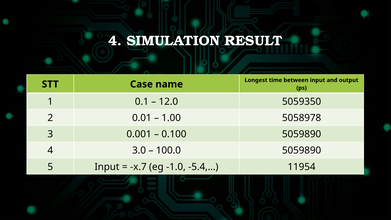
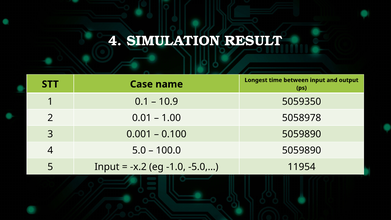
12.0: 12.0 -> 10.9
3.0: 3.0 -> 5.0
x.7: x.7 -> x.2
-5.4,…: -5.4,… -> -5.0,…
